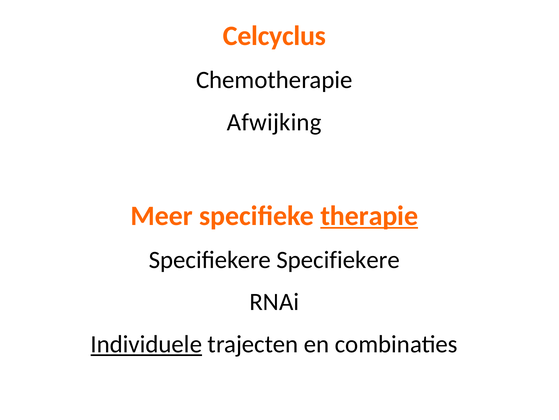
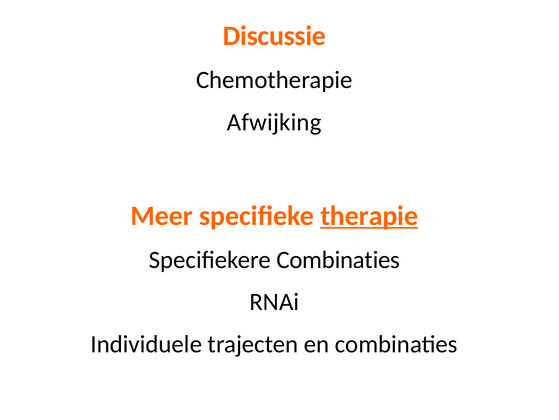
Celcyclus: Celcyclus -> Discussie
Specifiekere Specifiekere: Specifiekere -> Combinaties
Individuele underline: present -> none
